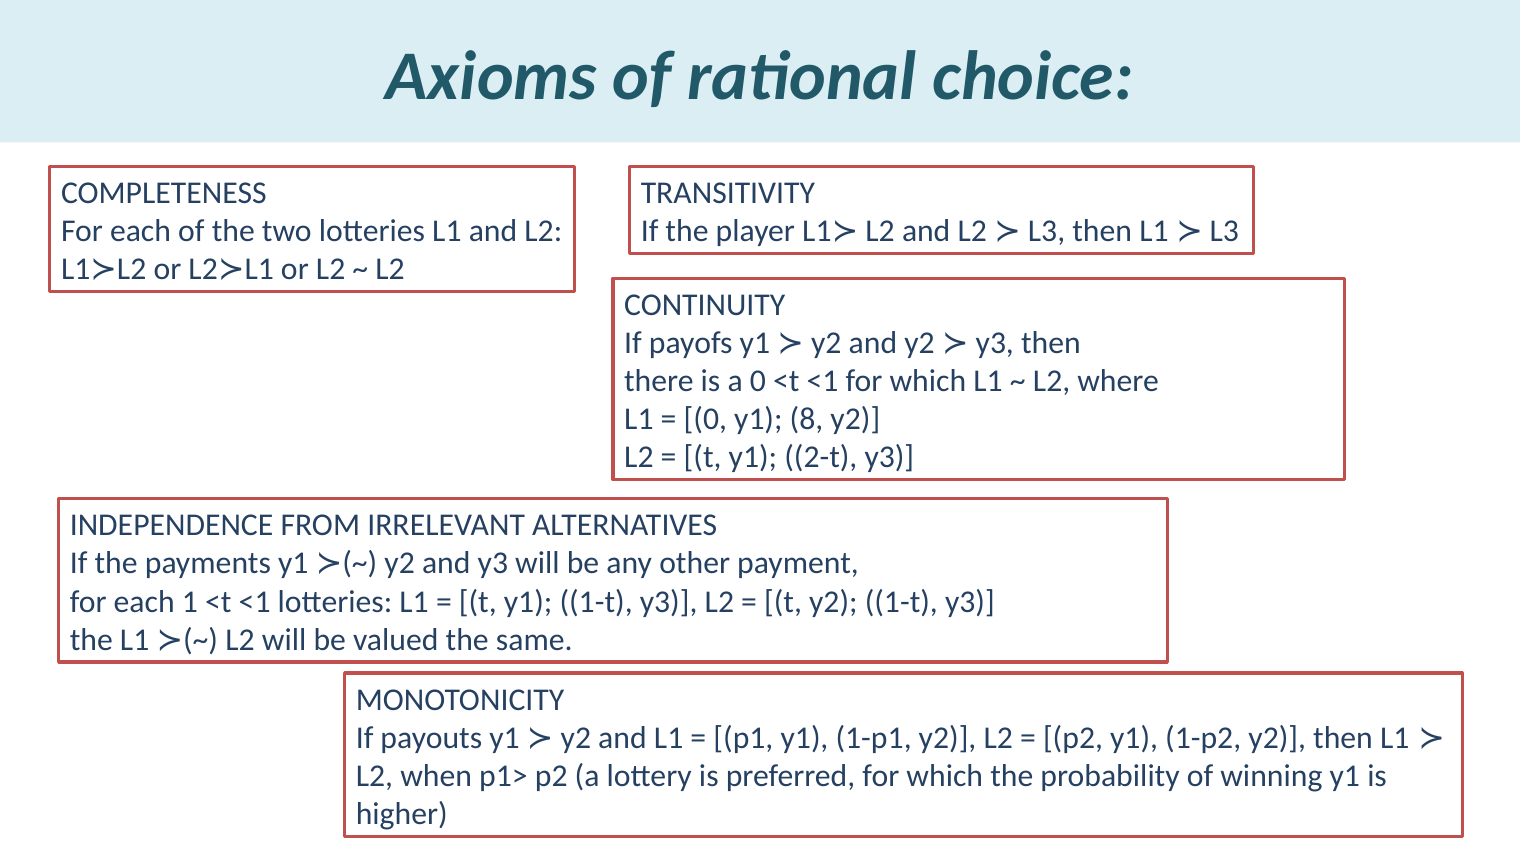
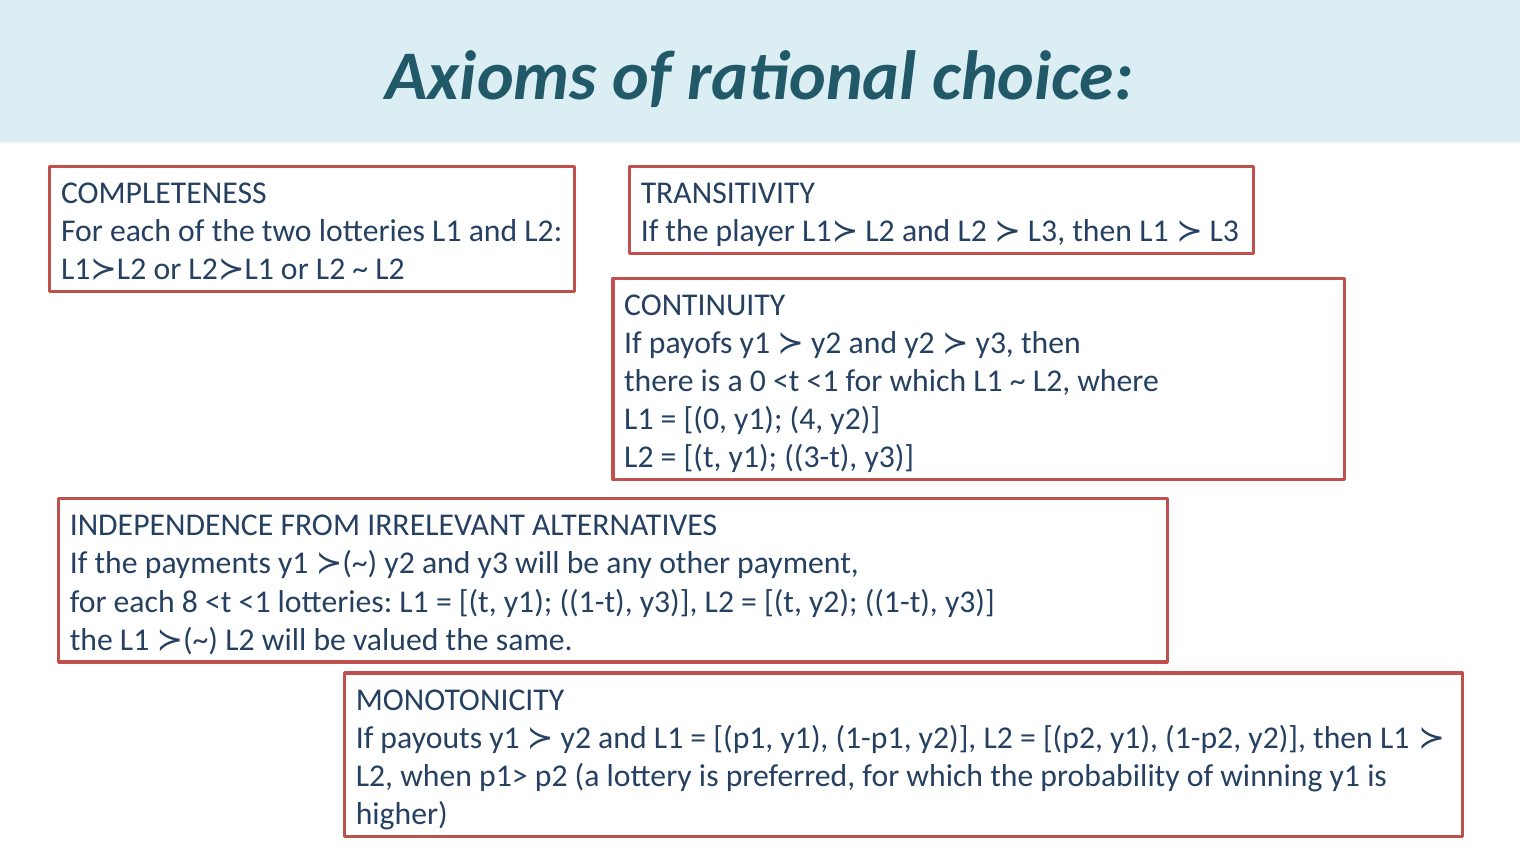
8: 8 -> 4
2-t: 2-t -> 3-t
1: 1 -> 8
